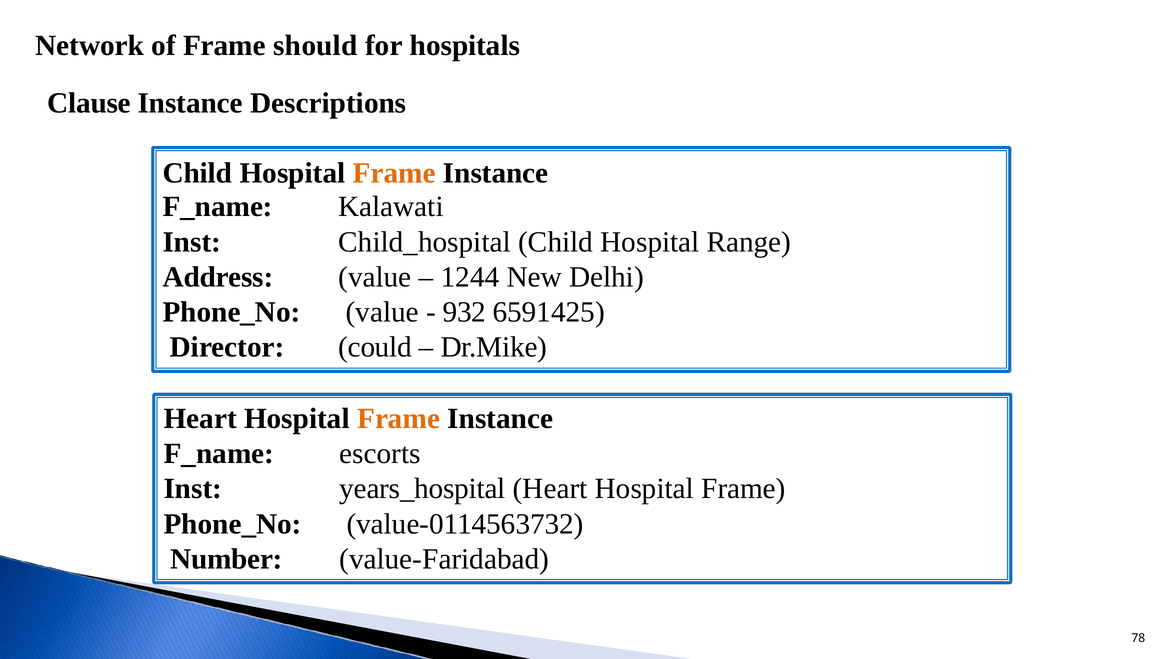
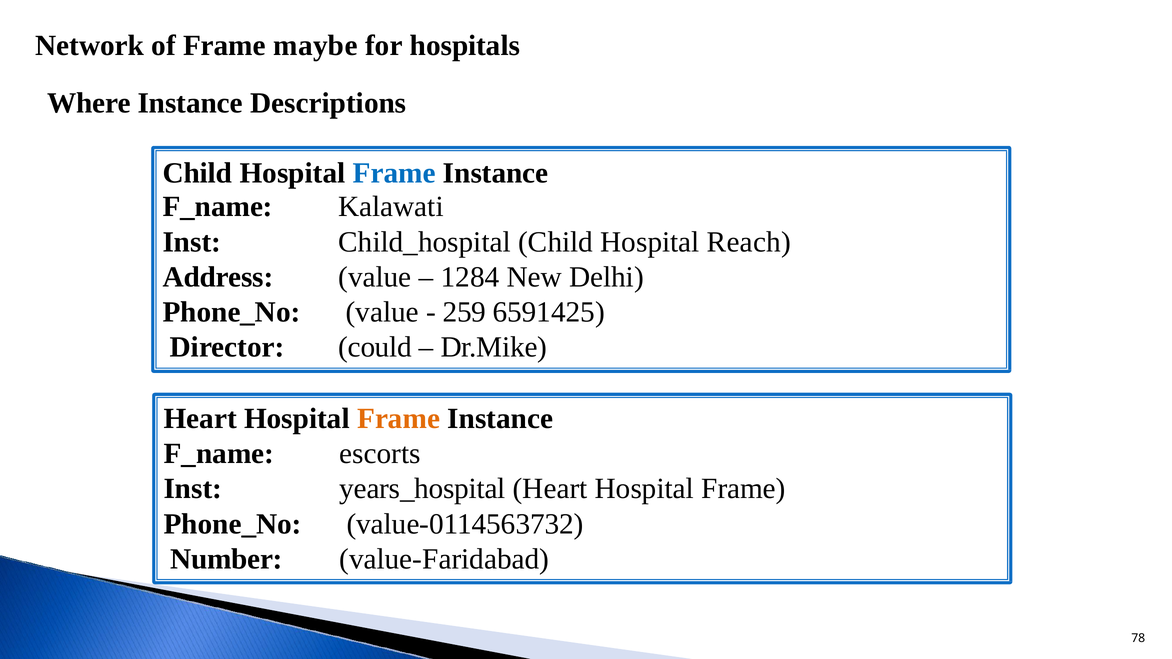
should: should -> maybe
Clause: Clause -> Where
Frame at (394, 173) colour: orange -> blue
Range: Range -> Reach
1244: 1244 -> 1284
932: 932 -> 259
